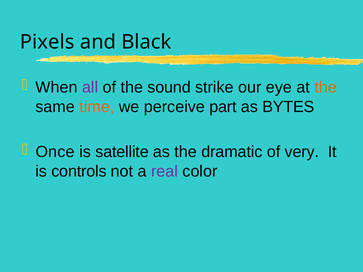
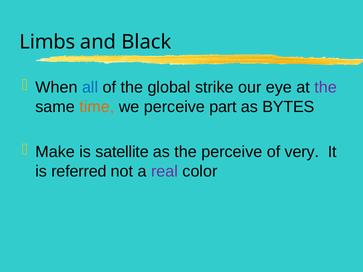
Pixels: Pixels -> Limbs
all colour: purple -> blue
sound: sound -> global
the at (326, 87) colour: orange -> purple
Once: Once -> Make
the dramatic: dramatic -> perceive
controls: controls -> referred
